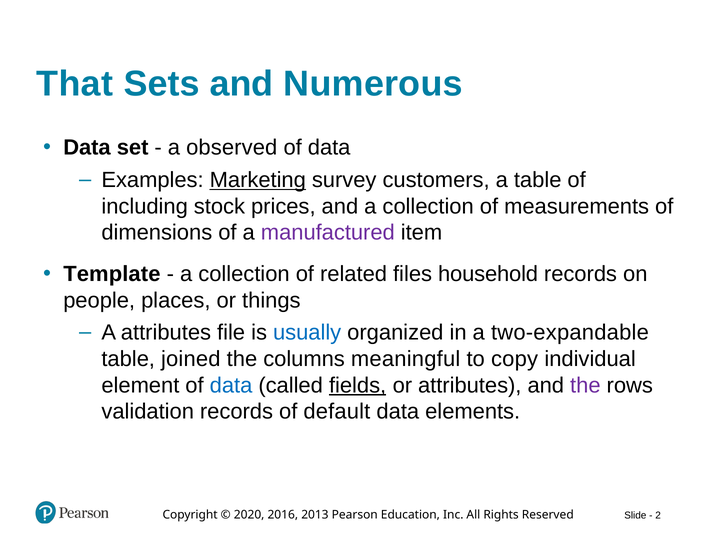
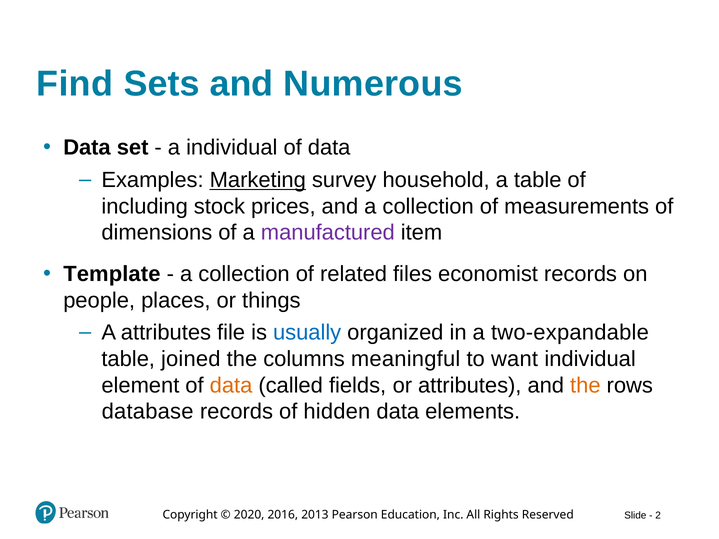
That: That -> Find
a observed: observed -> individual
customers: customers -> household
household: household -> economist
copy: copy -> want
data at (231, 386) colour: blue -> orange
fields underline: present -> none
the at (585, 386) colour: purple -> orange
validation: validation -> database
default: default -> hidden
